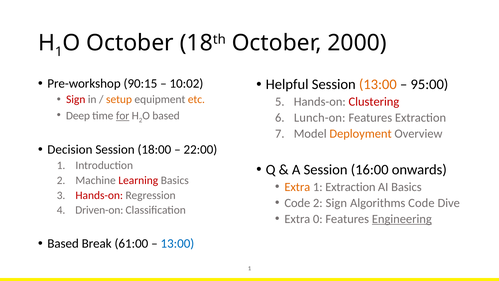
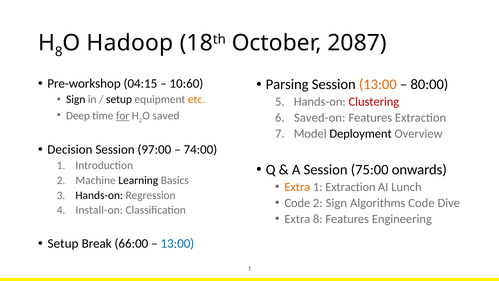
1 at (59, 52): 1 -> 8
October at (130, 43): October -> Hadoop
2000: 2000 -> 2087
90:15: 90:15 -> 04:15
10:02: 10:02 -> 10:60
Helpful: Helpful -> Parsing
95:00: 95:00 -> 80:00
Sign at (76, 99) colour: red -> black
setup at (119, 99) colour: orange -> black
based at (166, 116): based -> saved
Lunch-on: Lunch-on -> Saved-on
Deployment colour: orange -> black
18:00: 18:00 -> 97:00
22:00: 22:00 -> 74:00
16:00: 16:00 -> 75:00
Learning colour: red -> black
AI Basics: Basics -> Lunch
Hands-on at (99, 195) colour: red -> black
Driven-on: Driven-on -> Install-on
Extra 0: 0 -> 8
Engineering underline: present -> none
Based at (63, 243): Based -> Setup
61:00: 61:00 -> 66:00
